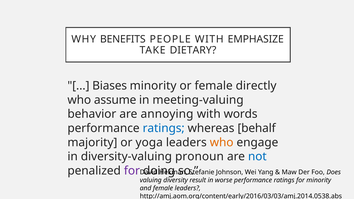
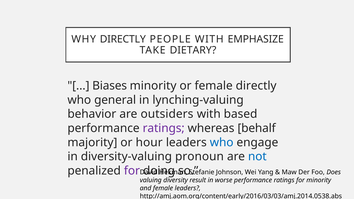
WHY BENEFITS: BENEFITS -> DIRECTLY
assume: assume -> general
meeting-valuing: meeting-valuing -> lynching-valuing
annoying: annoying -> outsiders
words: words -> based
ratings at (164, 128) colour: blue -> purple
yoga: yoga -> hour
who at (222, 142) colour: orange -> blue
